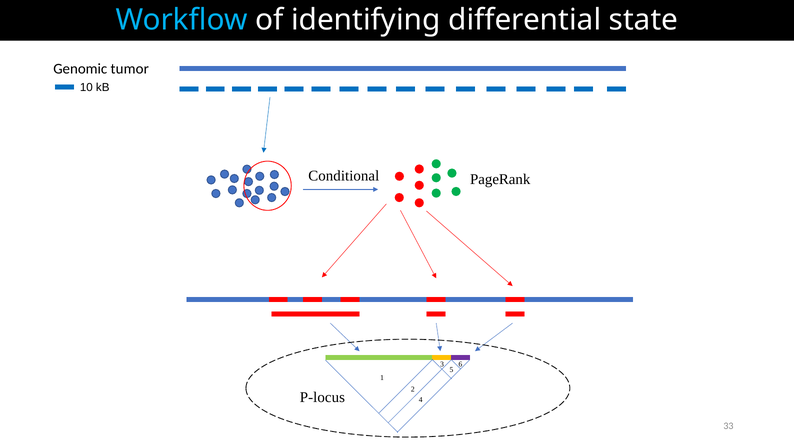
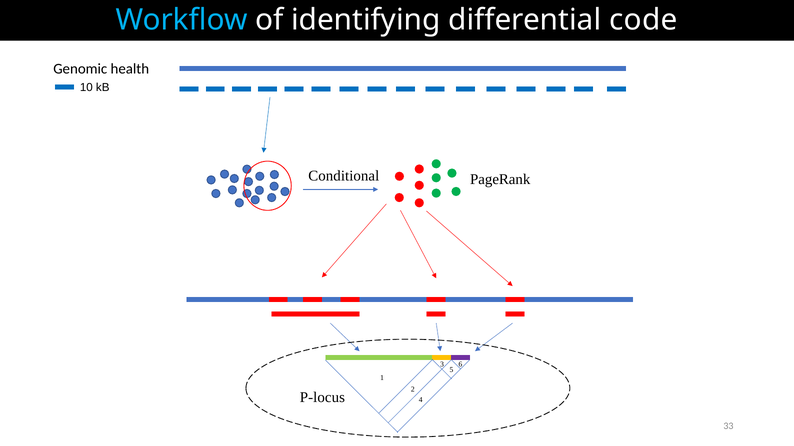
state: state -> code
tumor: tumor -> health
